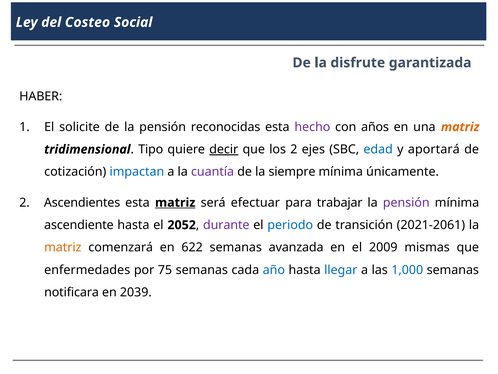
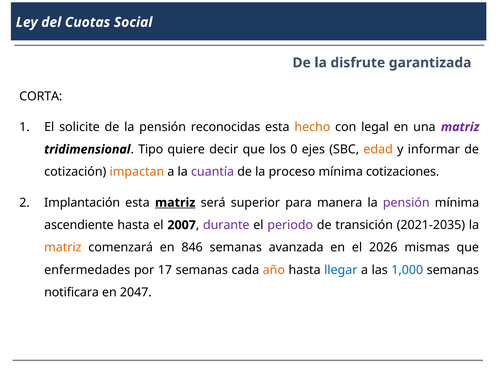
Costeo: Costeo -> Cuotas
HABER: HABER -> CORTA
hecho colour: purple -> orange
años: años -> legal
matriz at (460, 127) colour: orange -> purple
decir underline: present -> none
los 2: 2 -> 0
edad colour: blue -> orange
aportará: aportará -> informar
impactan colour: blue -> orange
siempre: siempre -> proceso
únicamente: únicamente -> cotizaciones
Ascendientes: Ascendientes -> Implantación
efectuar: efectuar -> superior
trabajar: trabajar -> manera
2052: 2052 -> 2007
periodo colour: blue -> purple
2021-2061: 2021-2061 -> 2021-2035
622: 622 -> 846
2009: 2009 -> 2026
75: 75 -> 17
año colour: blue -> orange
2039: 2039 -> 2047
